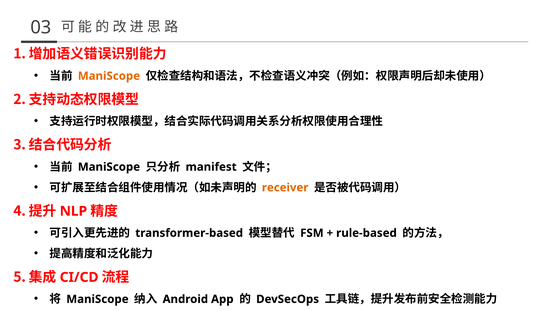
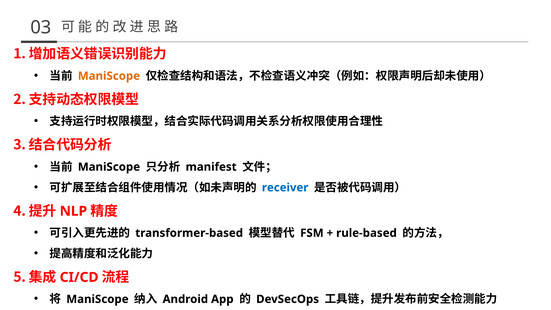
receiver colour: orange -> blue
